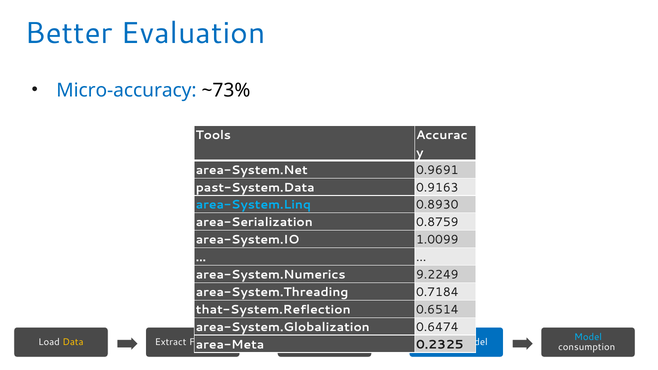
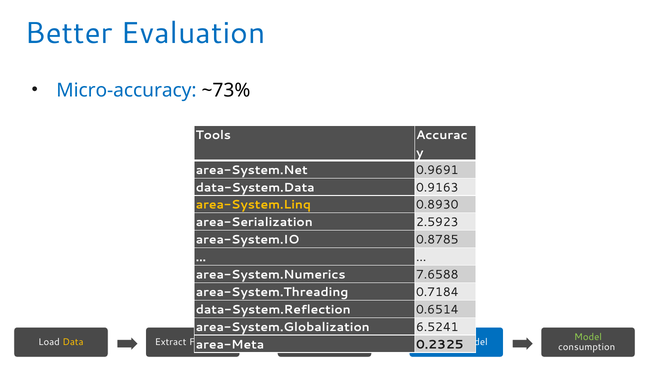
past-System.Data: past-System.Data -> data-System.Data
area-System.Linq colour: light blue -> yellow
0.8759: 0.8759 -> 2.5923
1.0099: 1.0099 -> 0.8785
9.2249: 9.2249 -> 7.6588
that-System.Reflection: that-System.Reflection -> data-System.Reflection
0.6474: 0.6474 -> 6.5241
Model at (588, 337) colour: light blue -> light green
